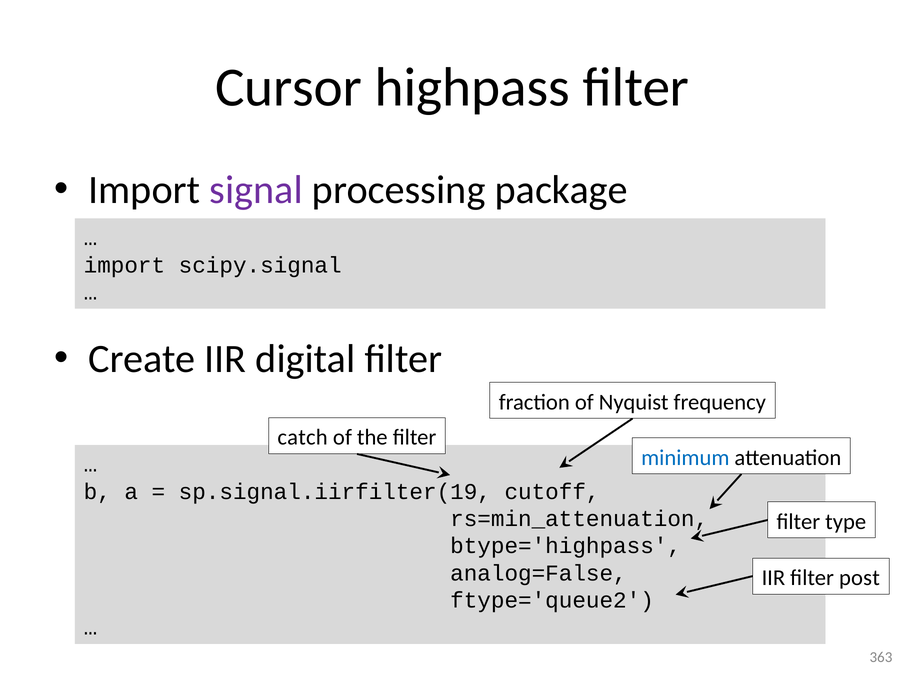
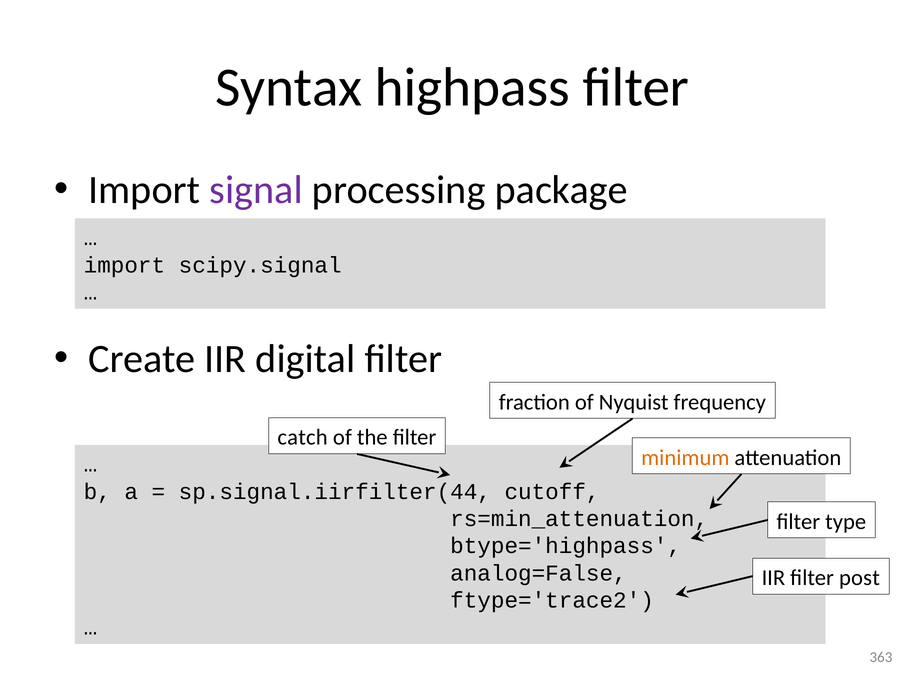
Cursor: Cursor -> Syntax
minimum colour: blue -> orange
sp.signal.iirfilter(19: sp.signal.iirfilter(19 -> sp.signal.iirfilter(44
ftype='queue2: ftype='queue2 -> ftype='trace2
